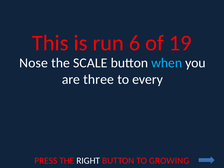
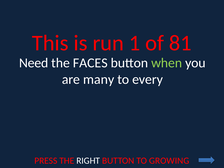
6: 6 -> 1
19: 19 -> 81
Nose: Nose -> Need
SCALE: SCALE -> FACES
when colour: light blue -> light green
three: three -> many
